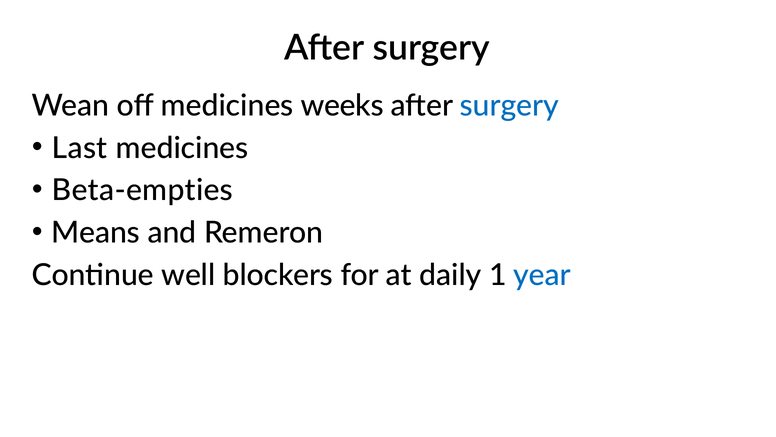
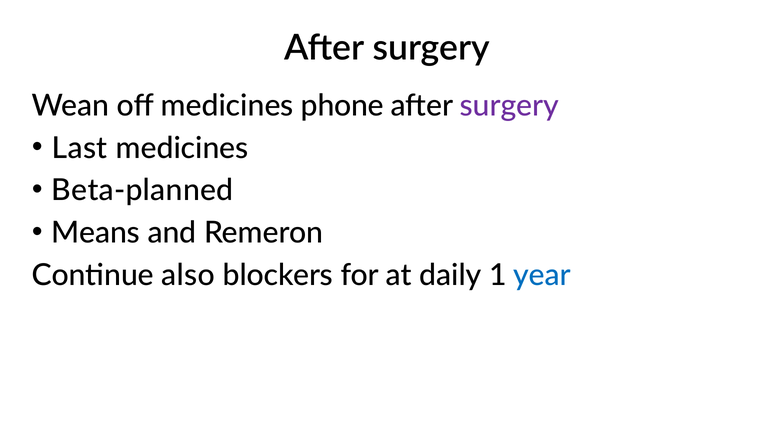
weeks: weeks -> phone
surgery at (509, 106) colour: blue -> purple
Beta-empties: Beta-empties -> Beta-planned
well: well -> also
